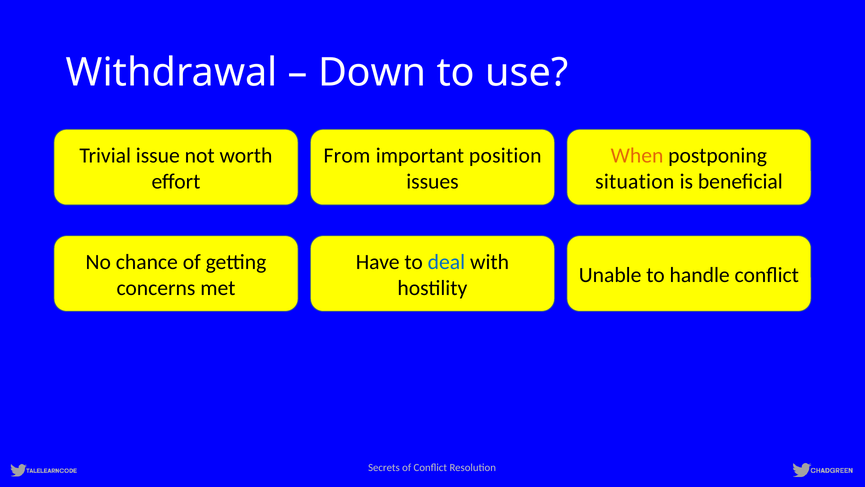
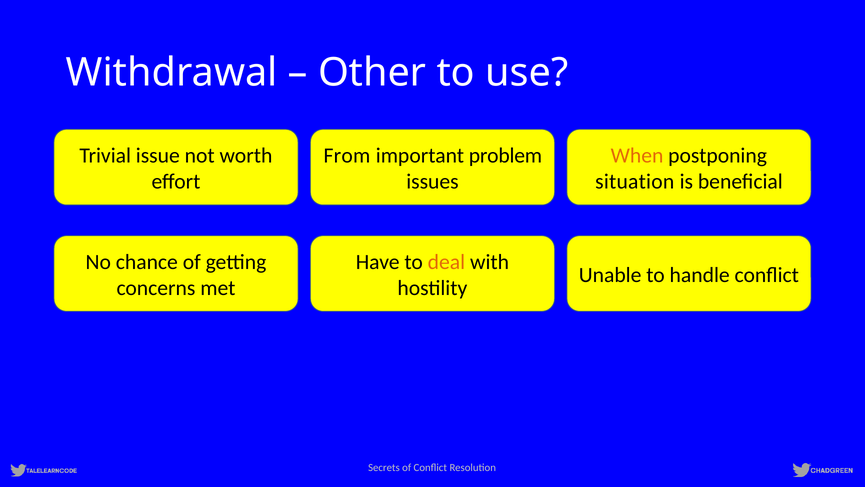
Down: Down -> Other
position: position -> problem
deal colour: blue -> orange
